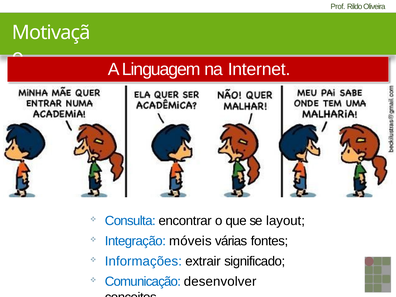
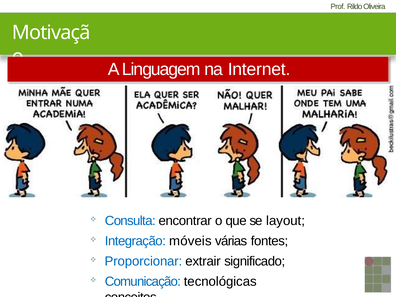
Informações: Informações -> Proporcionar
desenvolver: desenvolver -> tecnológicas
